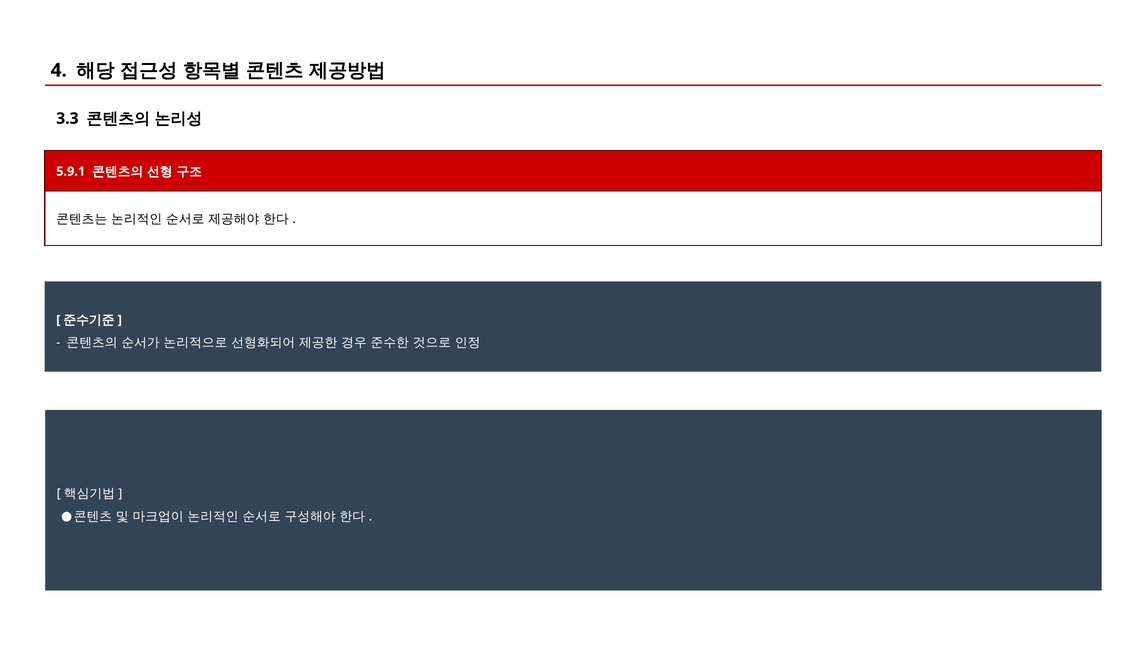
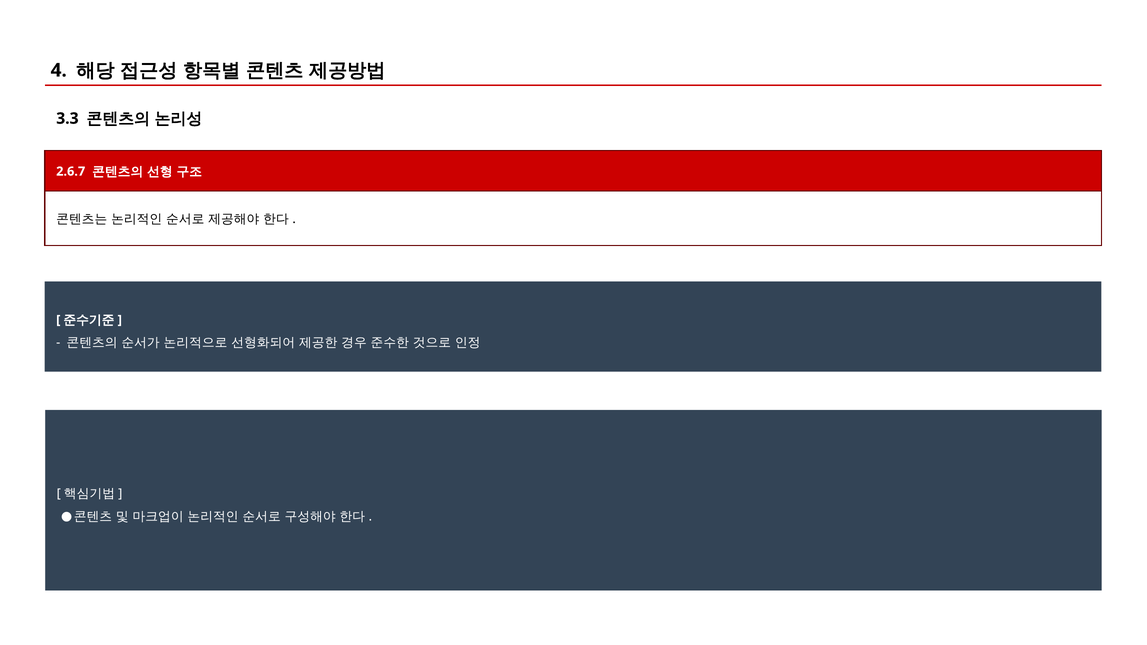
5.9.1: 5.9.1 -> 2.6.7
